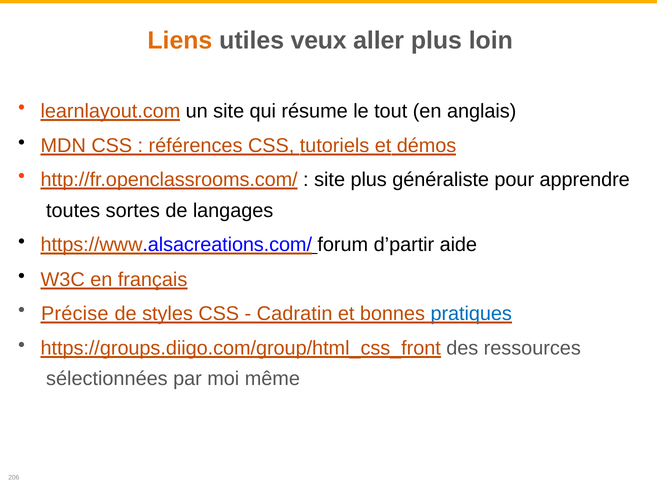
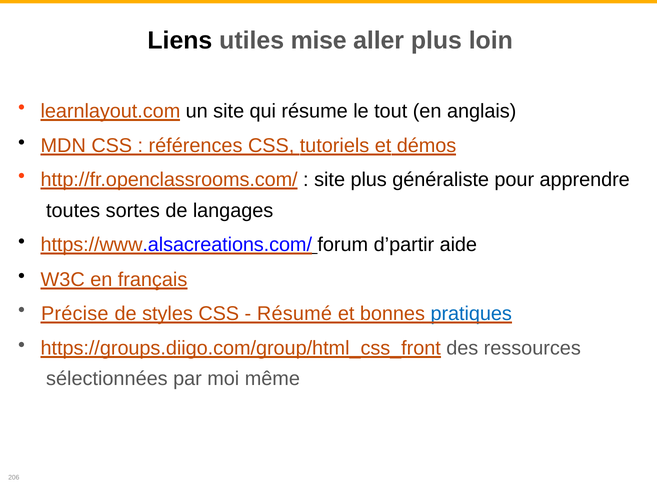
Liens colour: orange -> black
veux: veux -> mise
Cadratin: Cadratin -> Résumé
